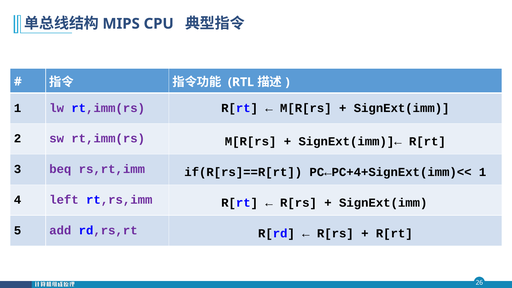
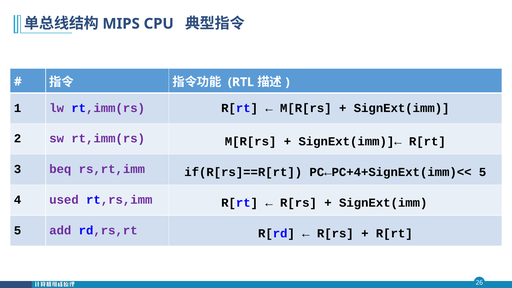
PC←PC+4+SignExt(imm)<< 1: 1 -> 5
left: left -> used
